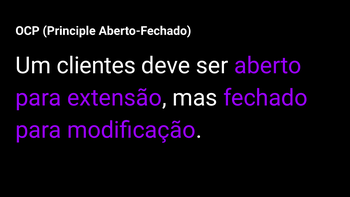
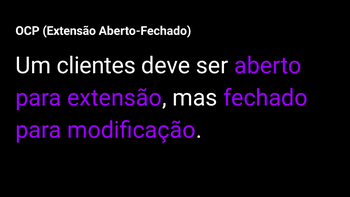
OCP Principle: Principle -> Extensão
